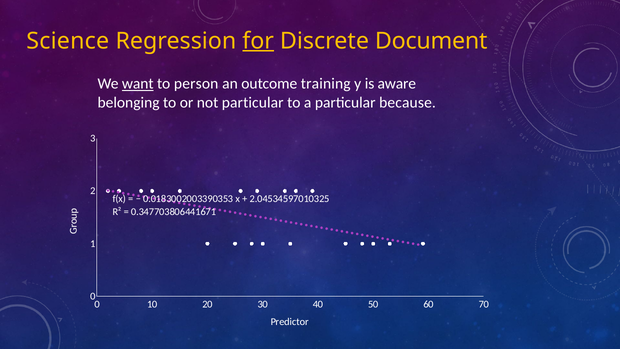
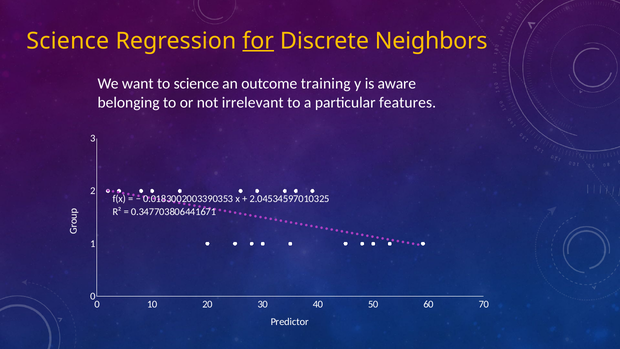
Document: Document -> Neighbors
want underline: present -> none
to person: person -> science
not particular: particular -> irrelevant
because: because -> features
